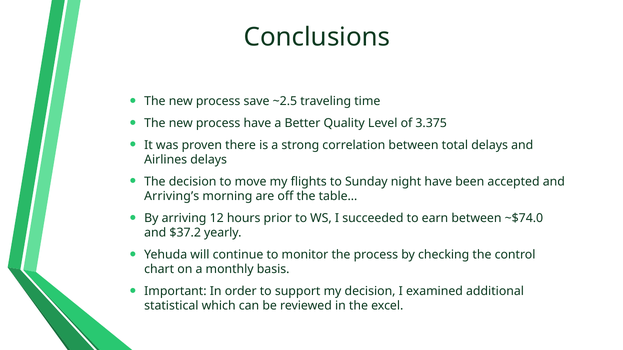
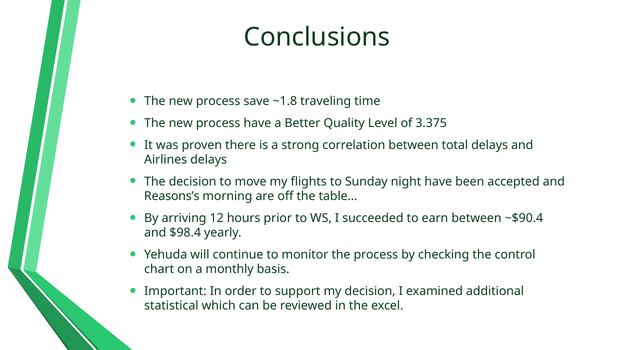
~2.5: ~2.5 -> ~1.8
Arriving’s: Arriving’s -> Reasons’s
~$74.0: ~$74.0 -> ~$90.4
$37.2: $37.2 -> $98.4
